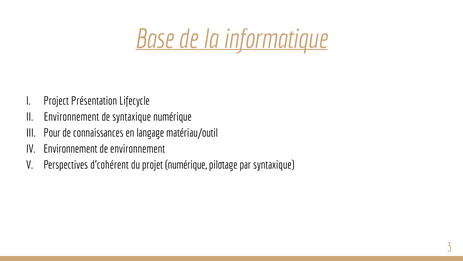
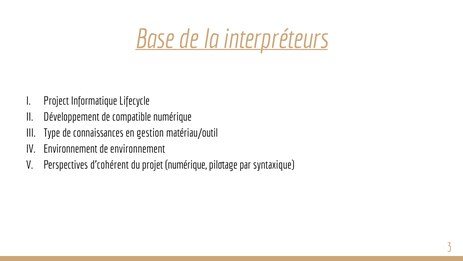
informatique: informatique -> interpréteurs
Présentation: Présentation -> Informatique
Environnement at (71, 117): Environnement -> Développement
de syntaxique: syntaxique -> compatible
Pour: Pour -> Type
langage: langage -> gestion
